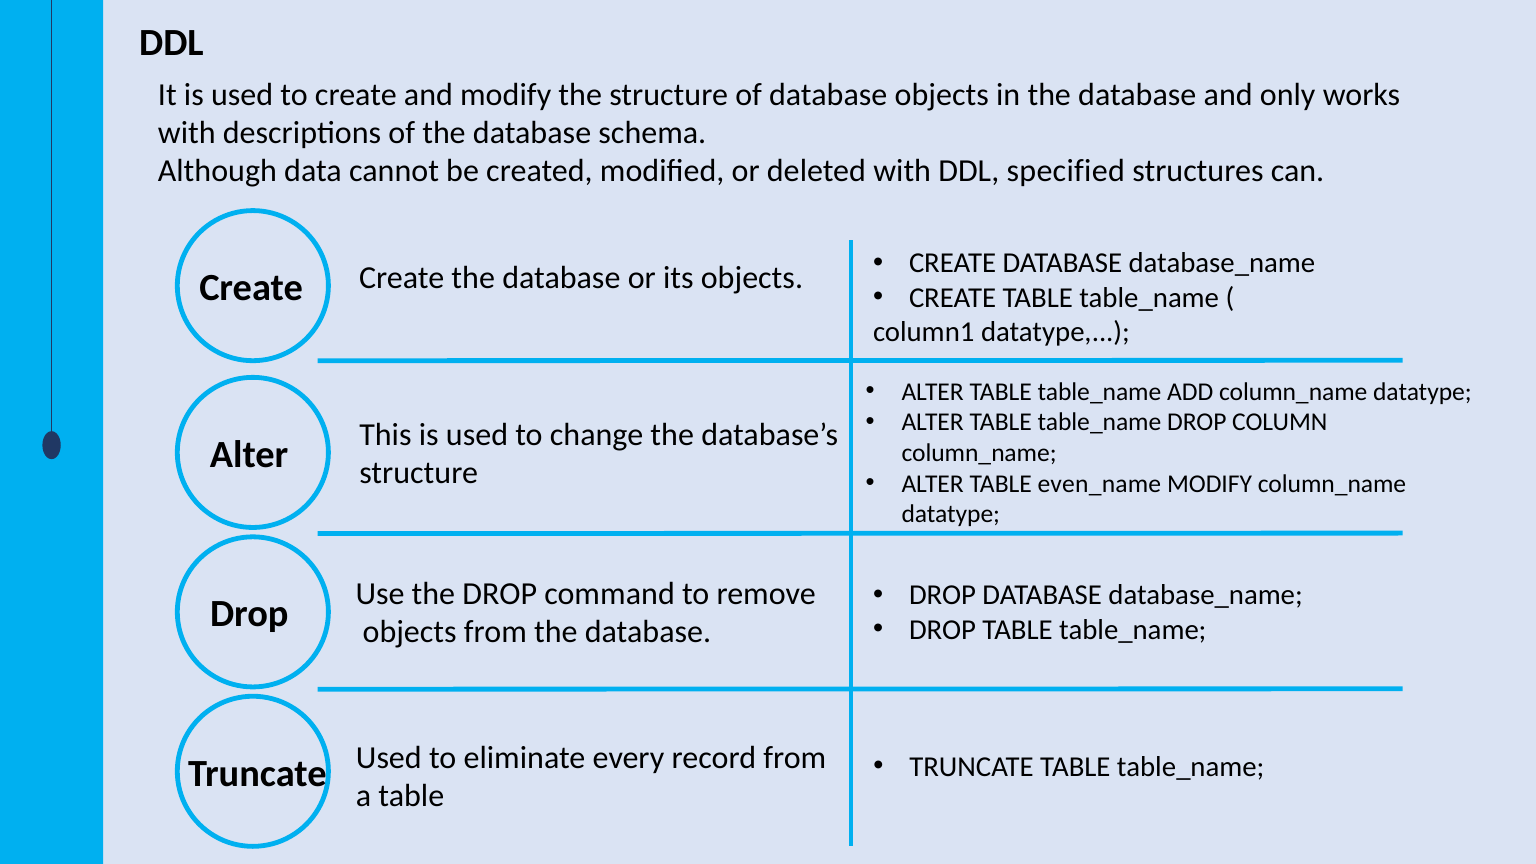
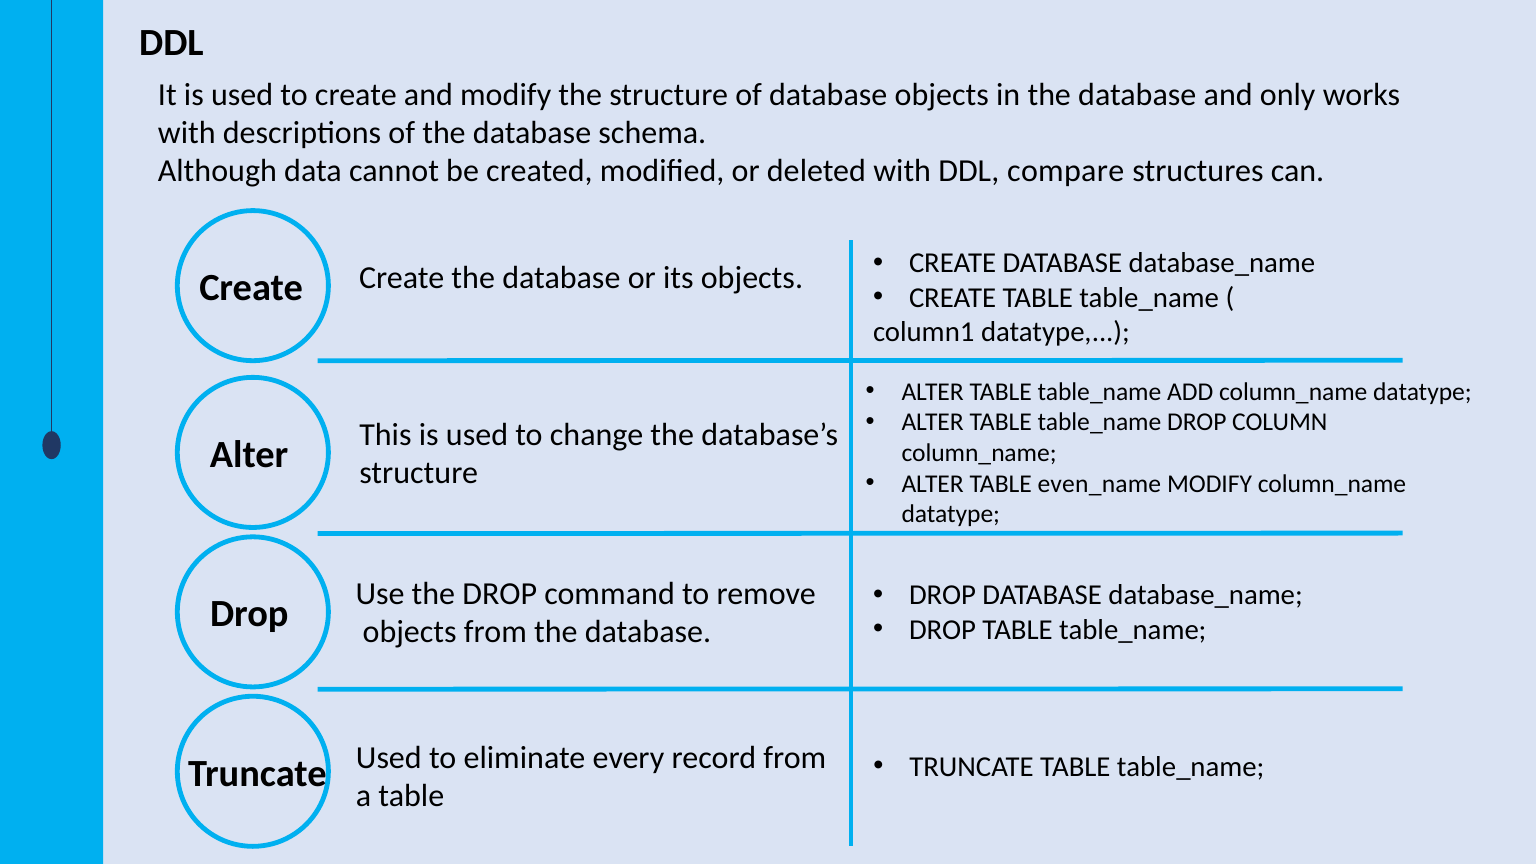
specified: specified -> compare
